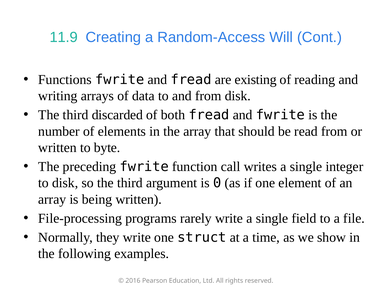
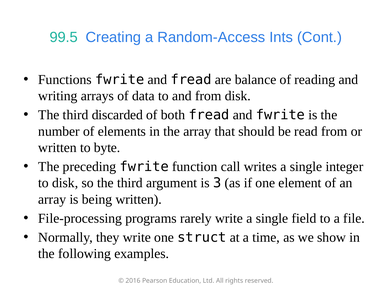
11.9: 11.9 -> 99.5
Will: Will -> Ints
existing: existing -> balance
0: 0 -> 3
